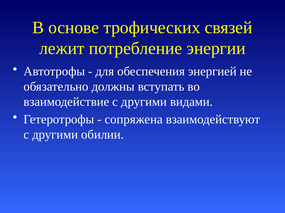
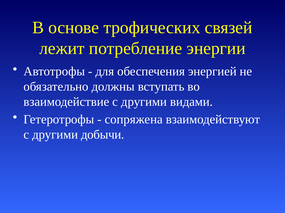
обилии: обилии -> добычи
